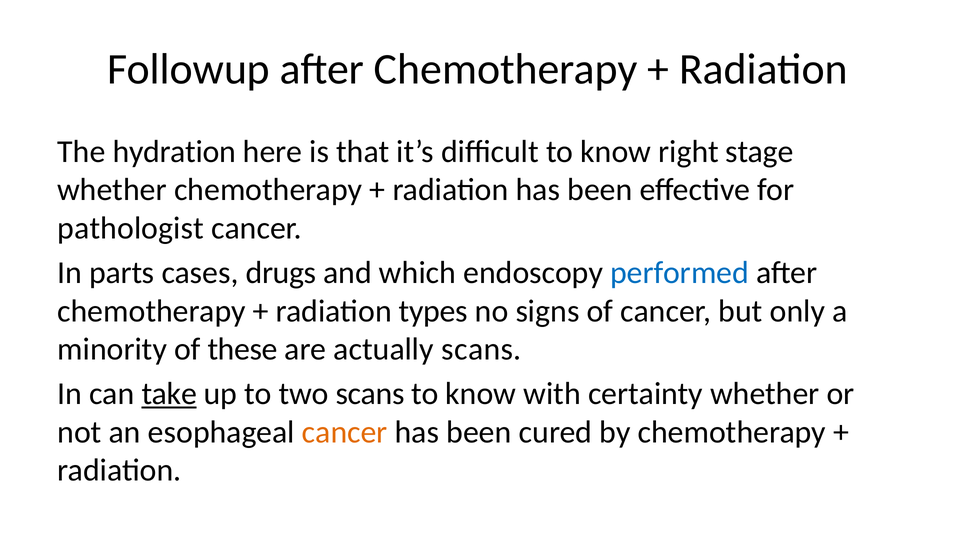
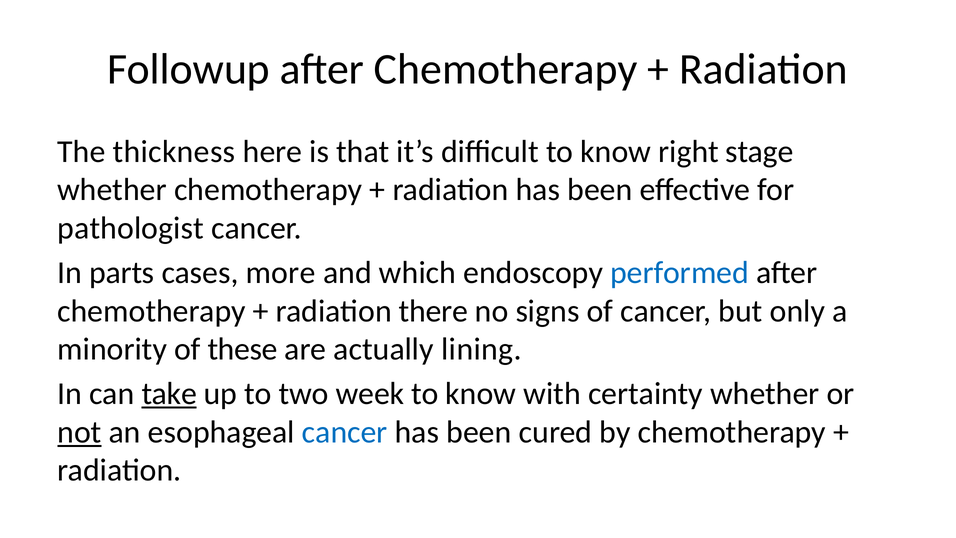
hydration: hydration -> thickness
drugs: drugs -> more
types: types -> there
actually scans: scans -> lining
two scans: scans -> week
not underline: none -> present
cancer at (345, 432) colour: orange -> blue
